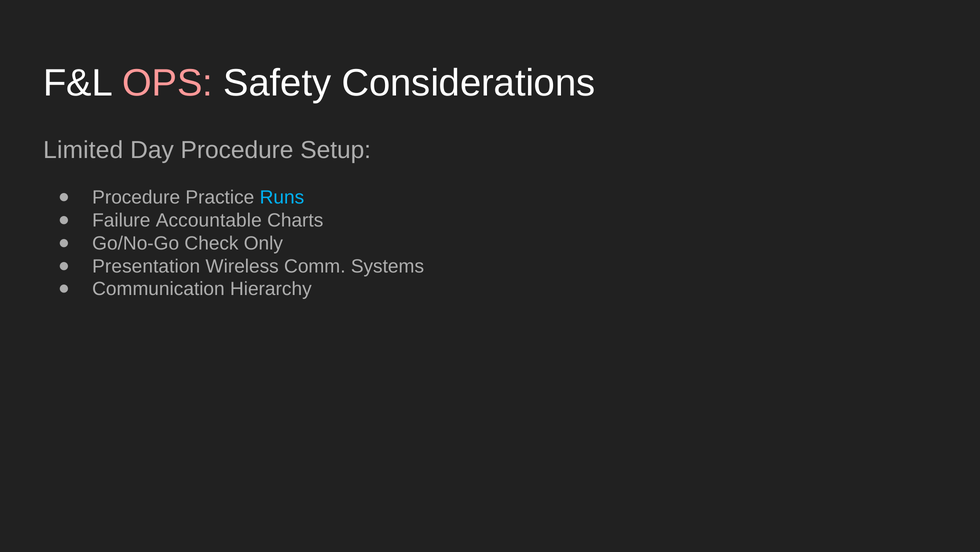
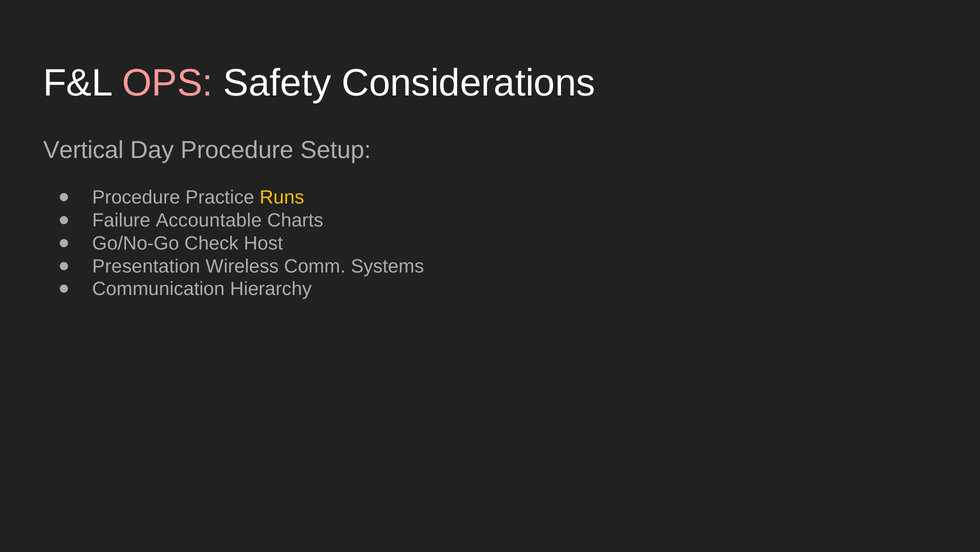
Limited: Limited -> Vertical
Runs colour: light blue -> yellow
Only: Only -> Host
